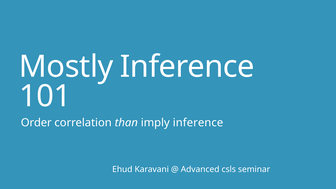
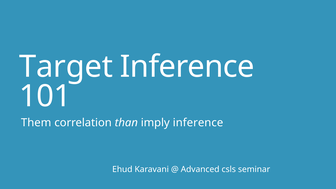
Mostly: Mostly -> Target
Order: Order -> Them
